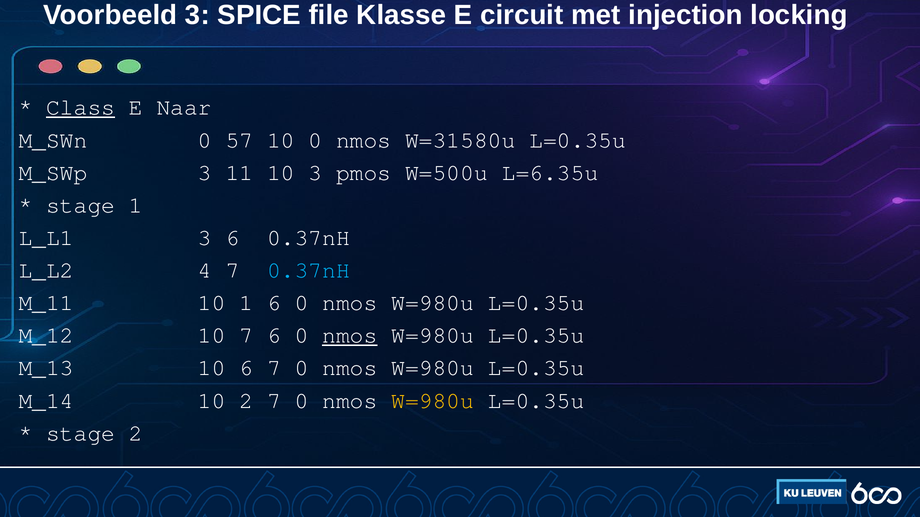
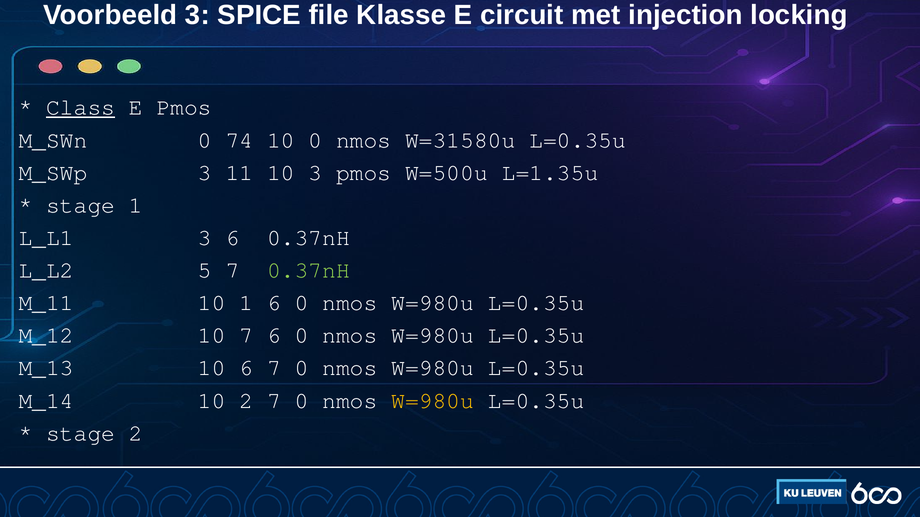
E Naar: Naar -> Pmos
57: 57 -> 74
L=6.35u: L=6.35u -> L=1.35u
4: 4 -> 5
0.37nH at (308, 270) colour: light blue -> light green
nmos at (350, 336) underline: present -> none
